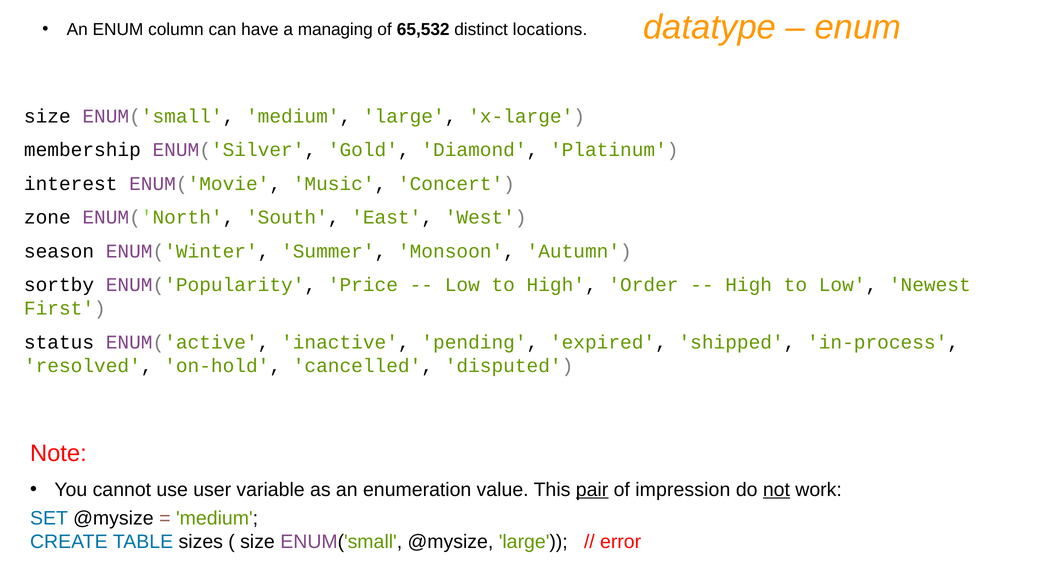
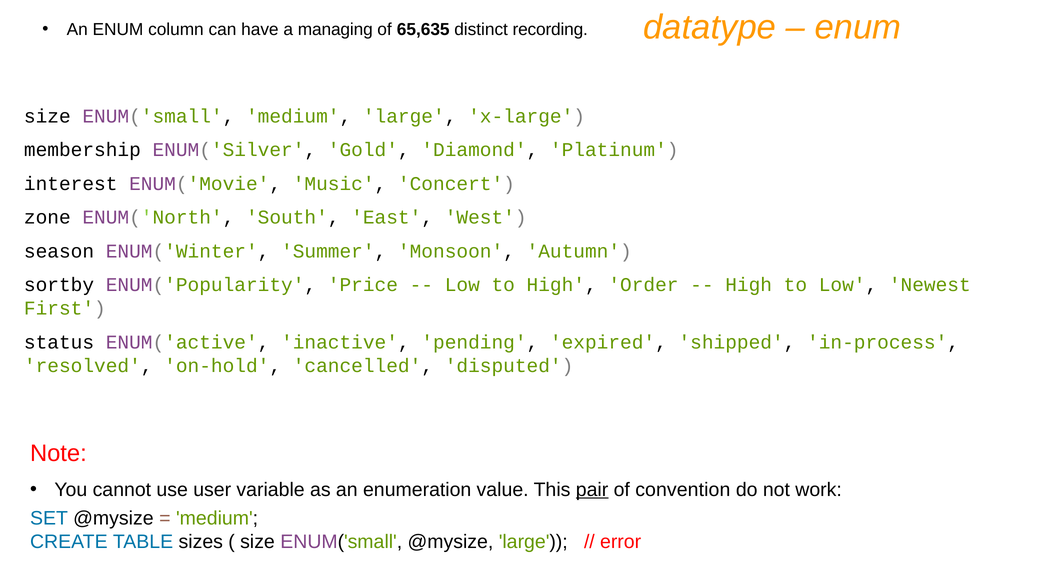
65,532: 65,532 -> 65,635
locations: locations -> recording
impression: impression -> convention
not underline: present -> none
